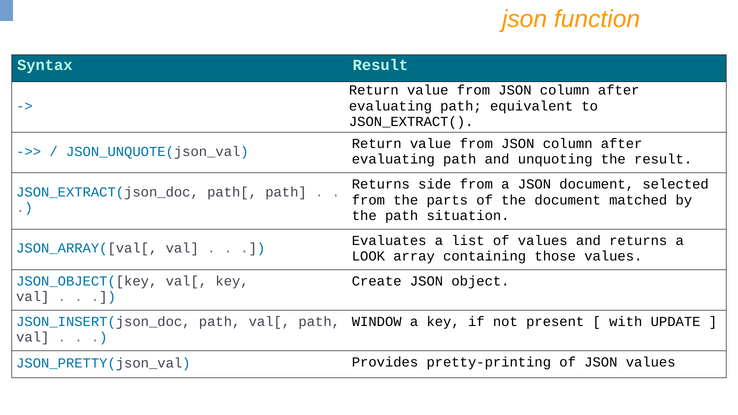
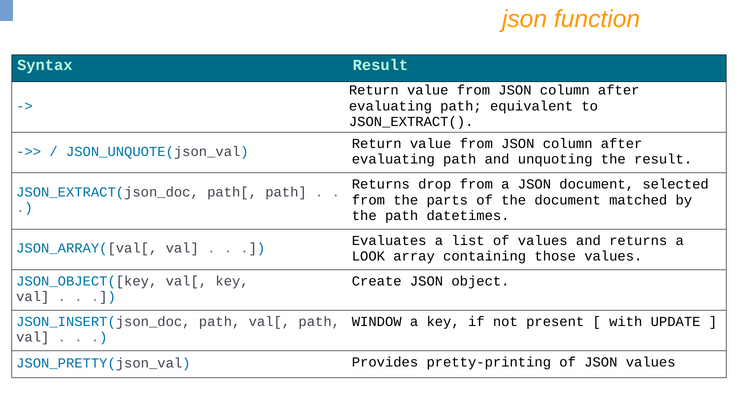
side: side -> drop
situation: situation -> datetimes
